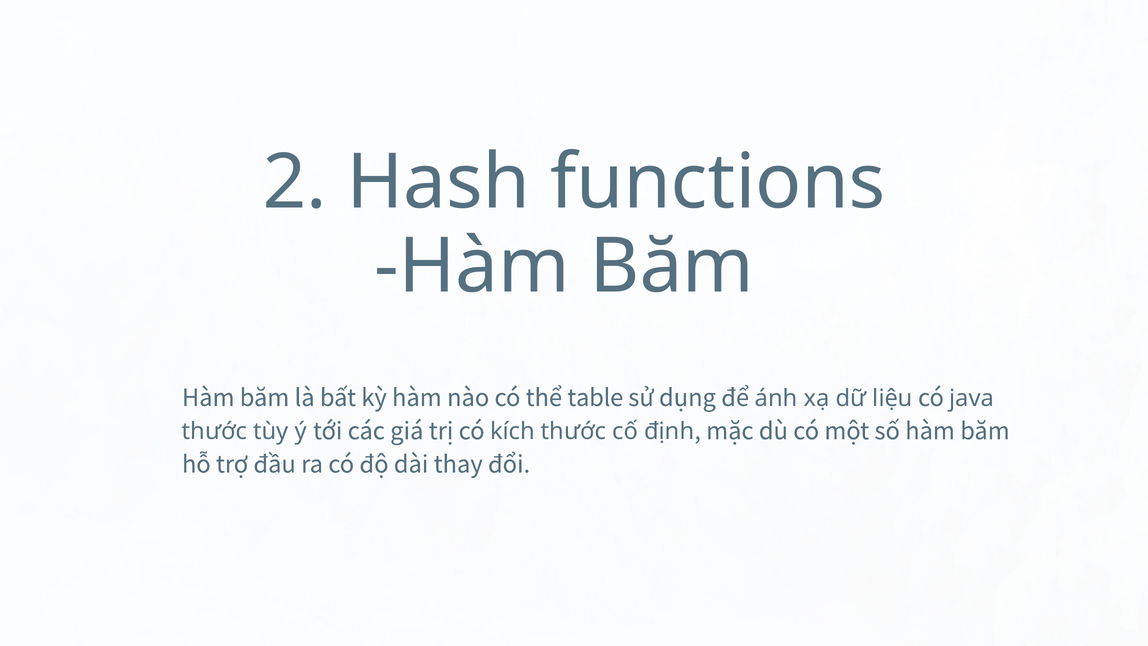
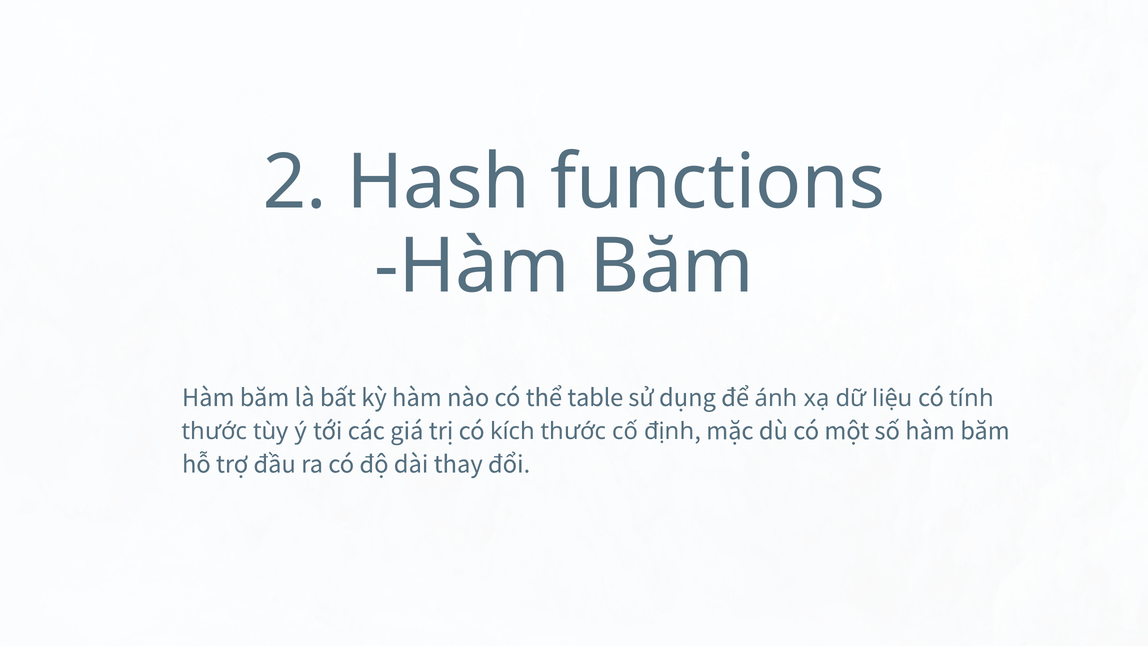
java: java -> tính
